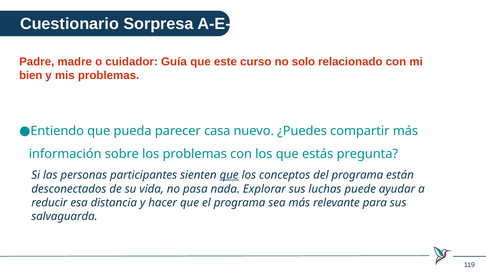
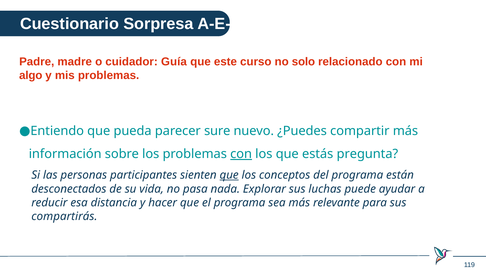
bien: bien -> algo
casa: casa -> sure
con at (241, 154) underline: none -> present
salvaguarda: salvaguarda -> compartirás
